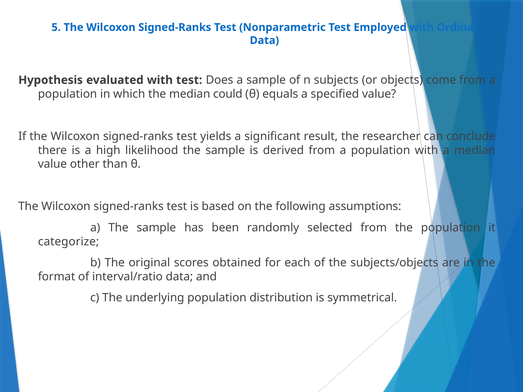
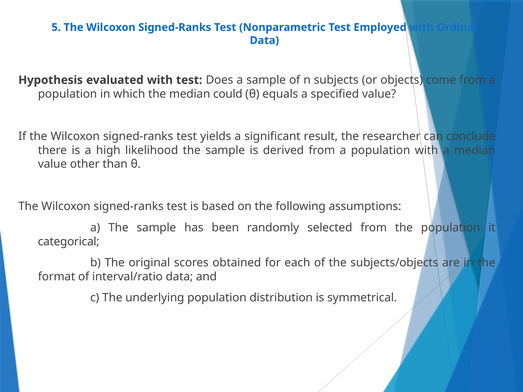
categorize: categorize -> categorical
